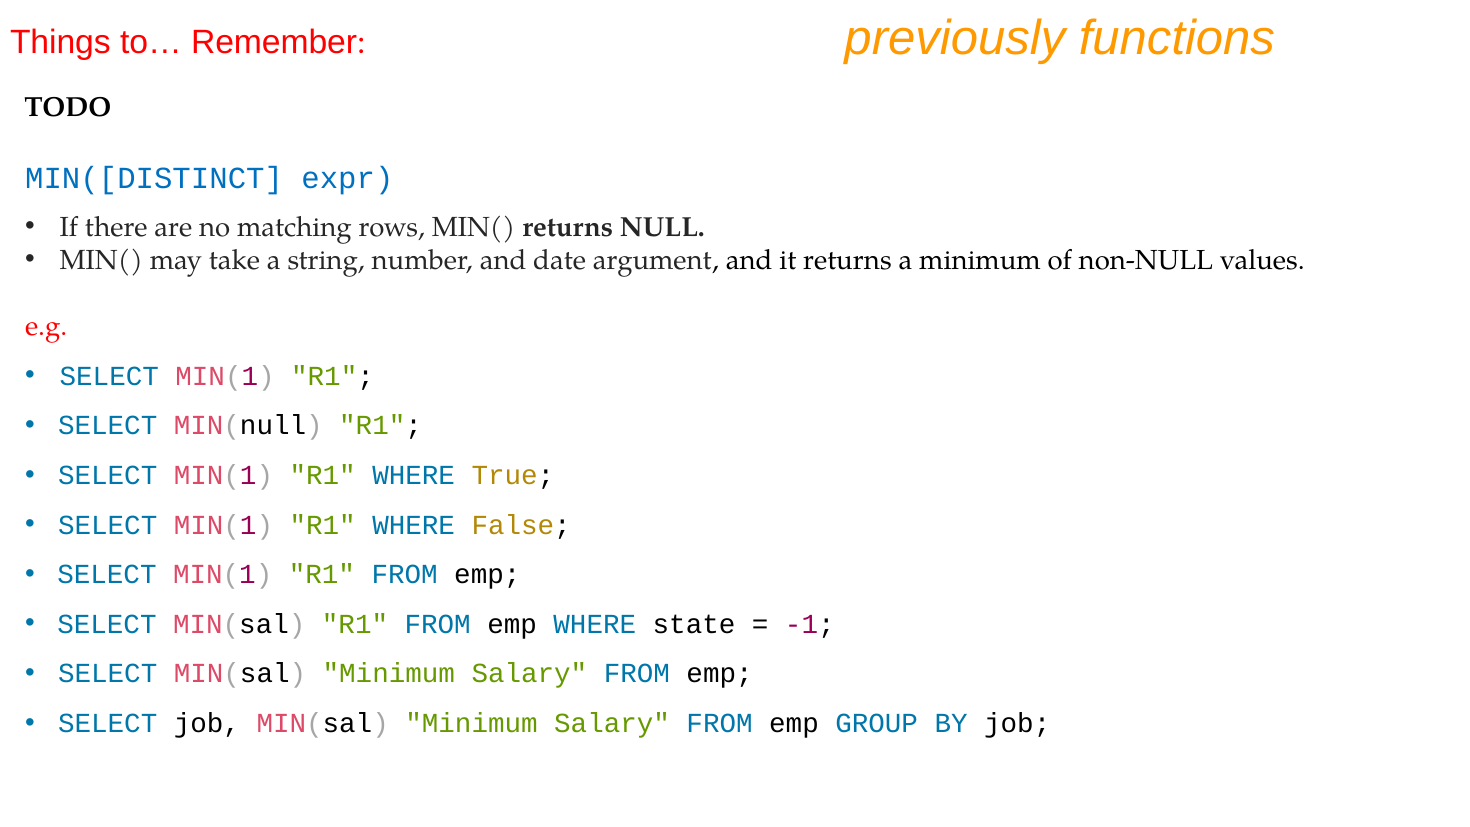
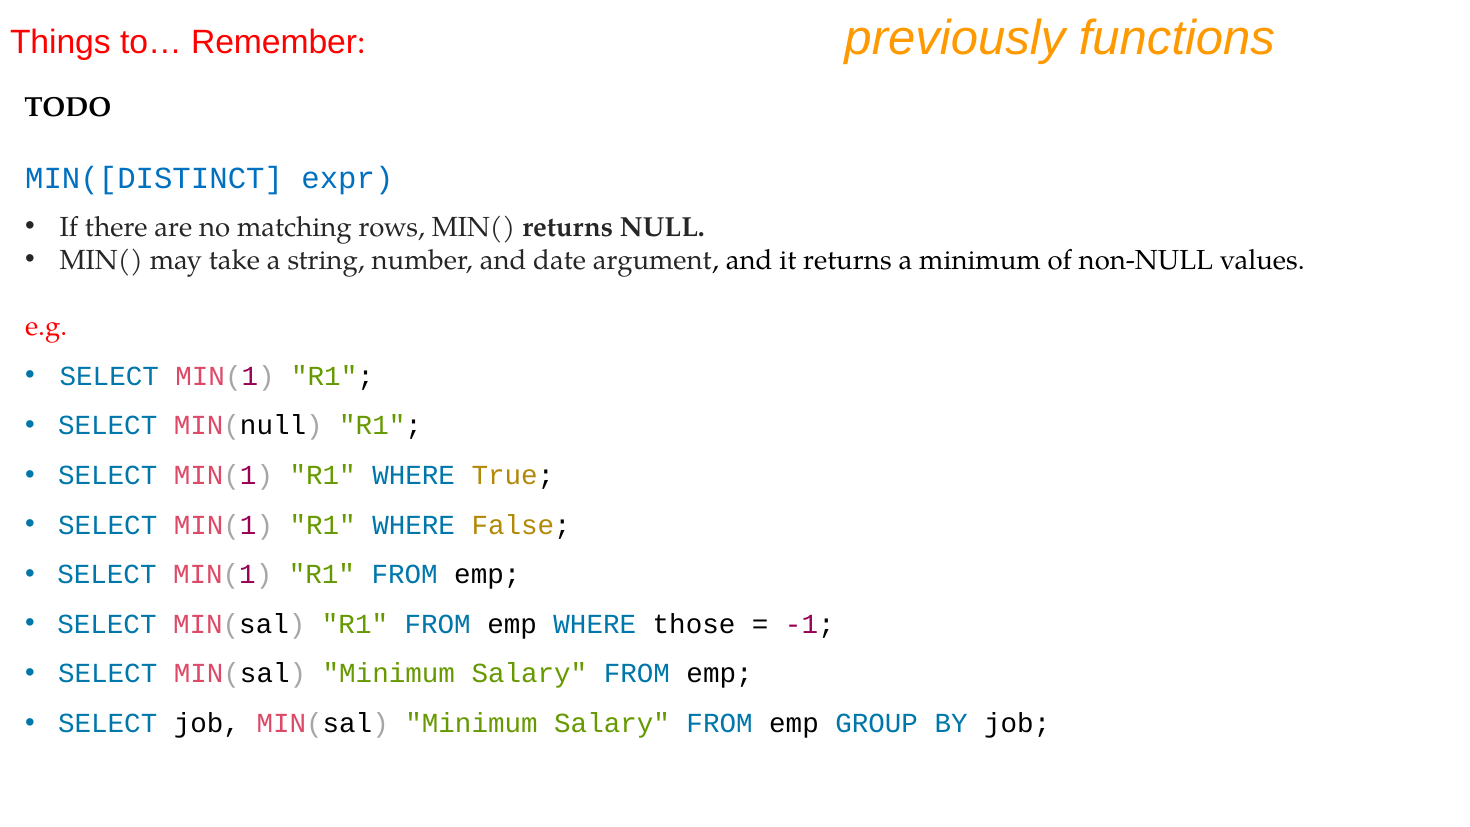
state: state -> those
